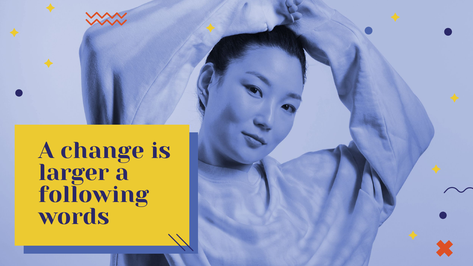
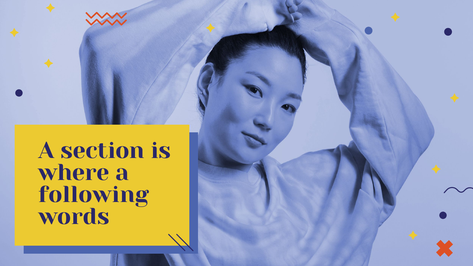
change: change -> section
larger: larger -> where
